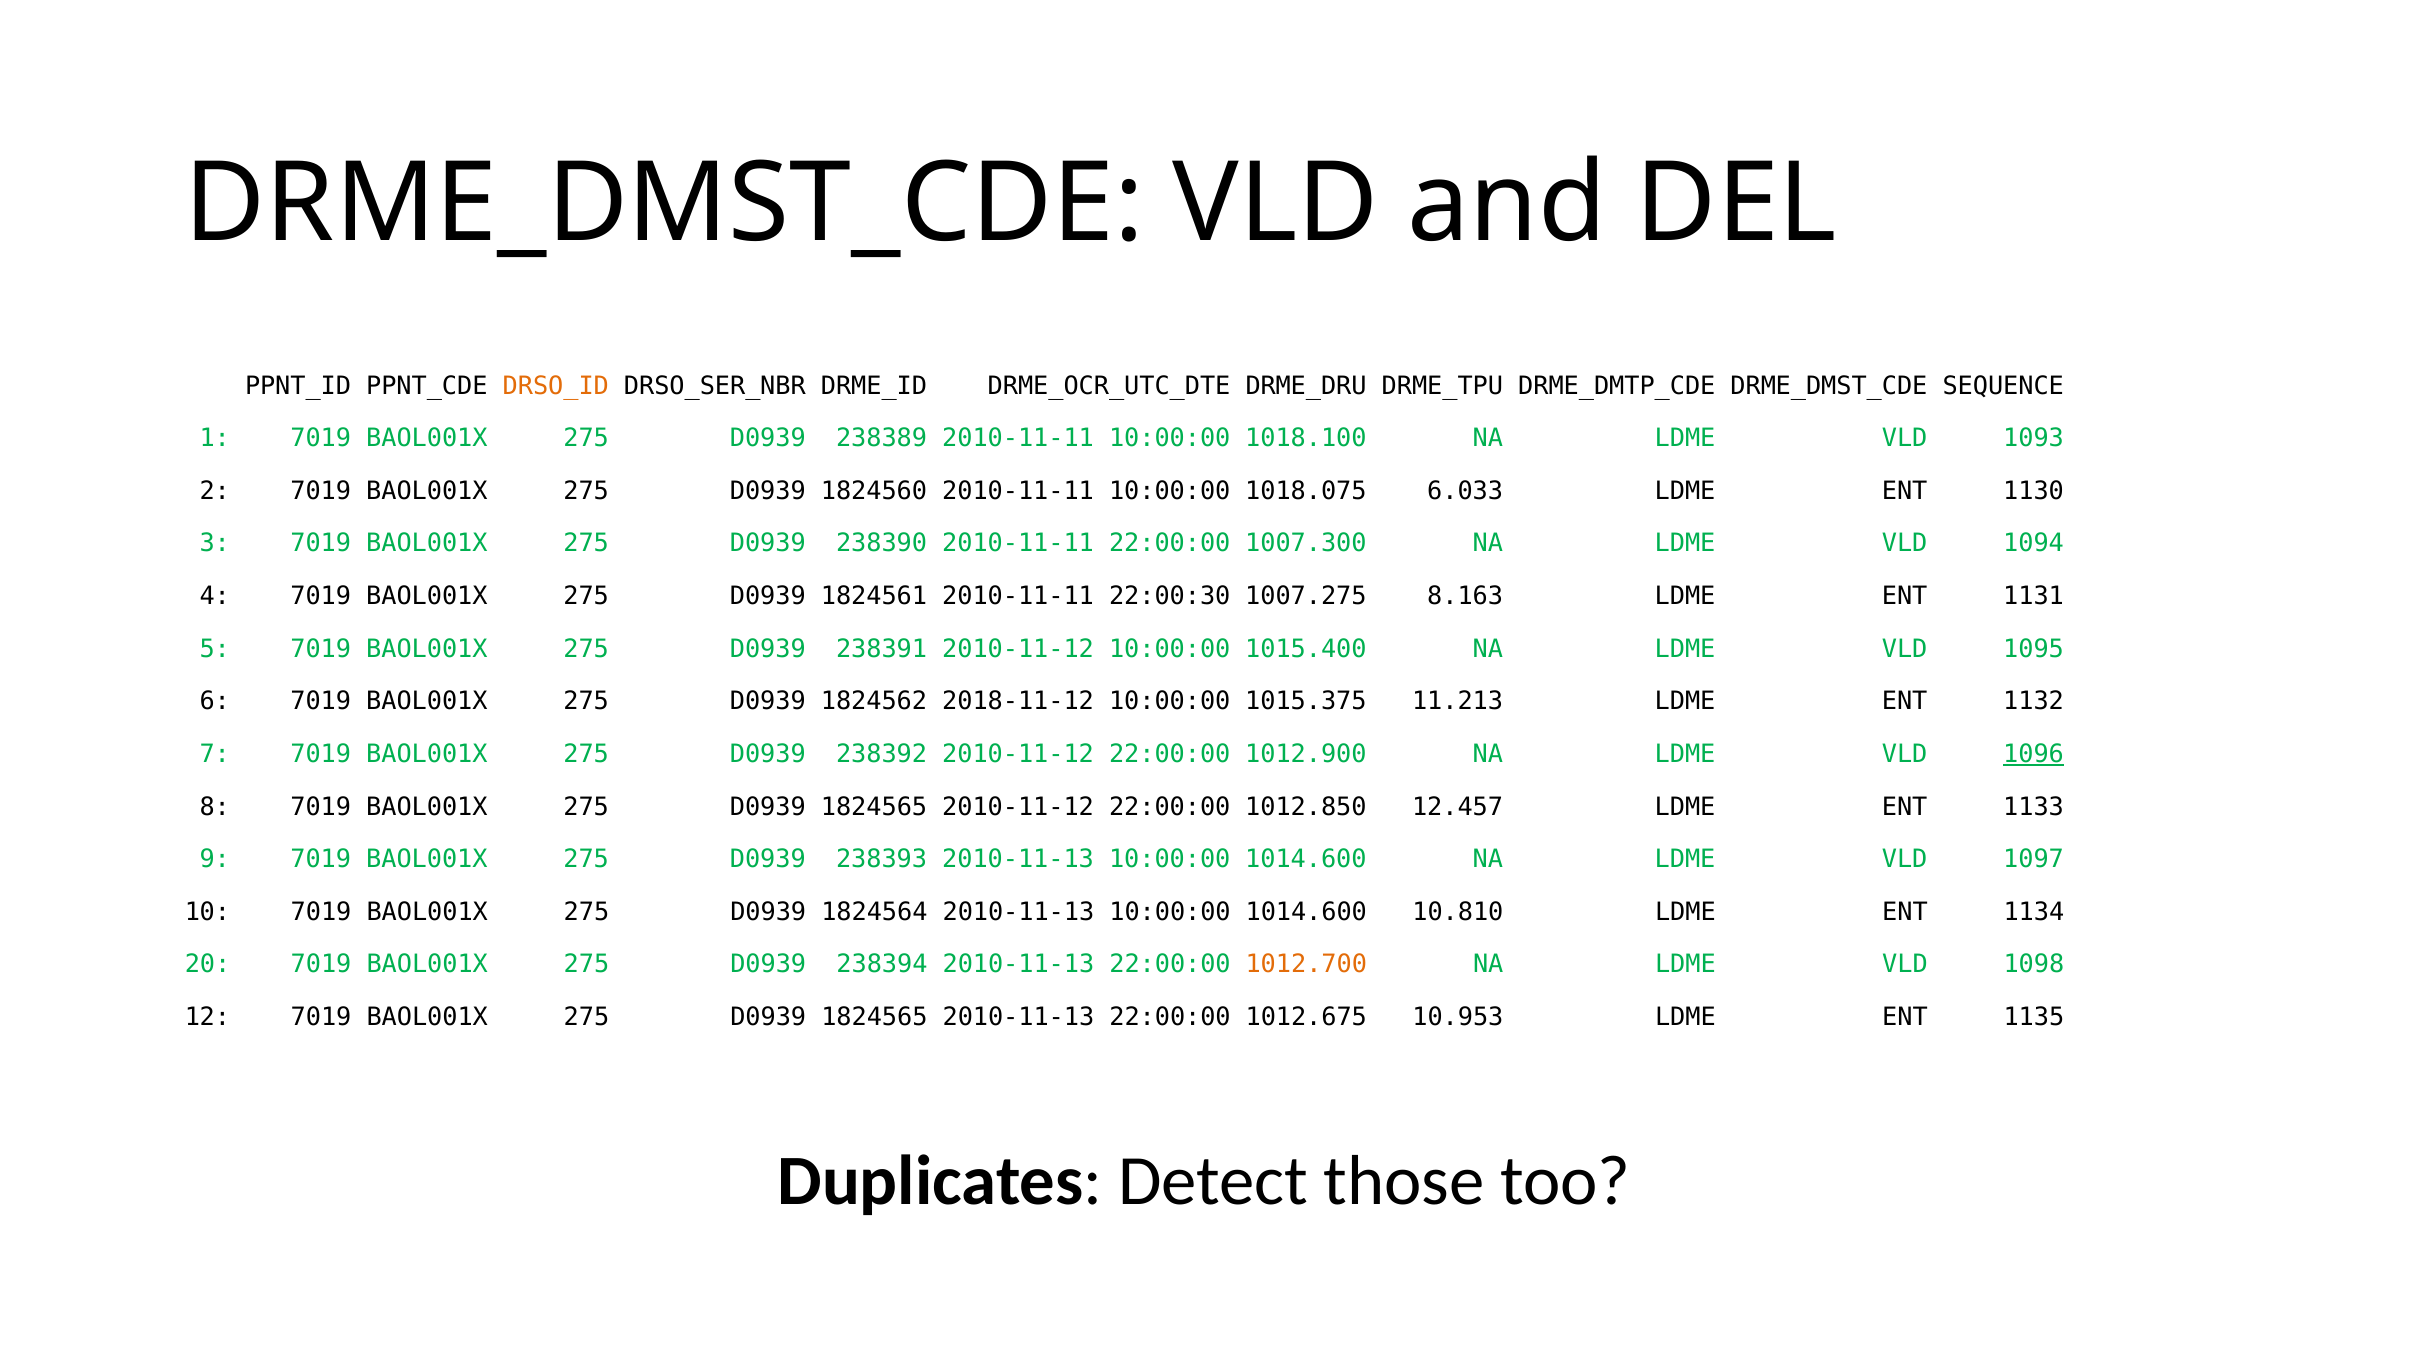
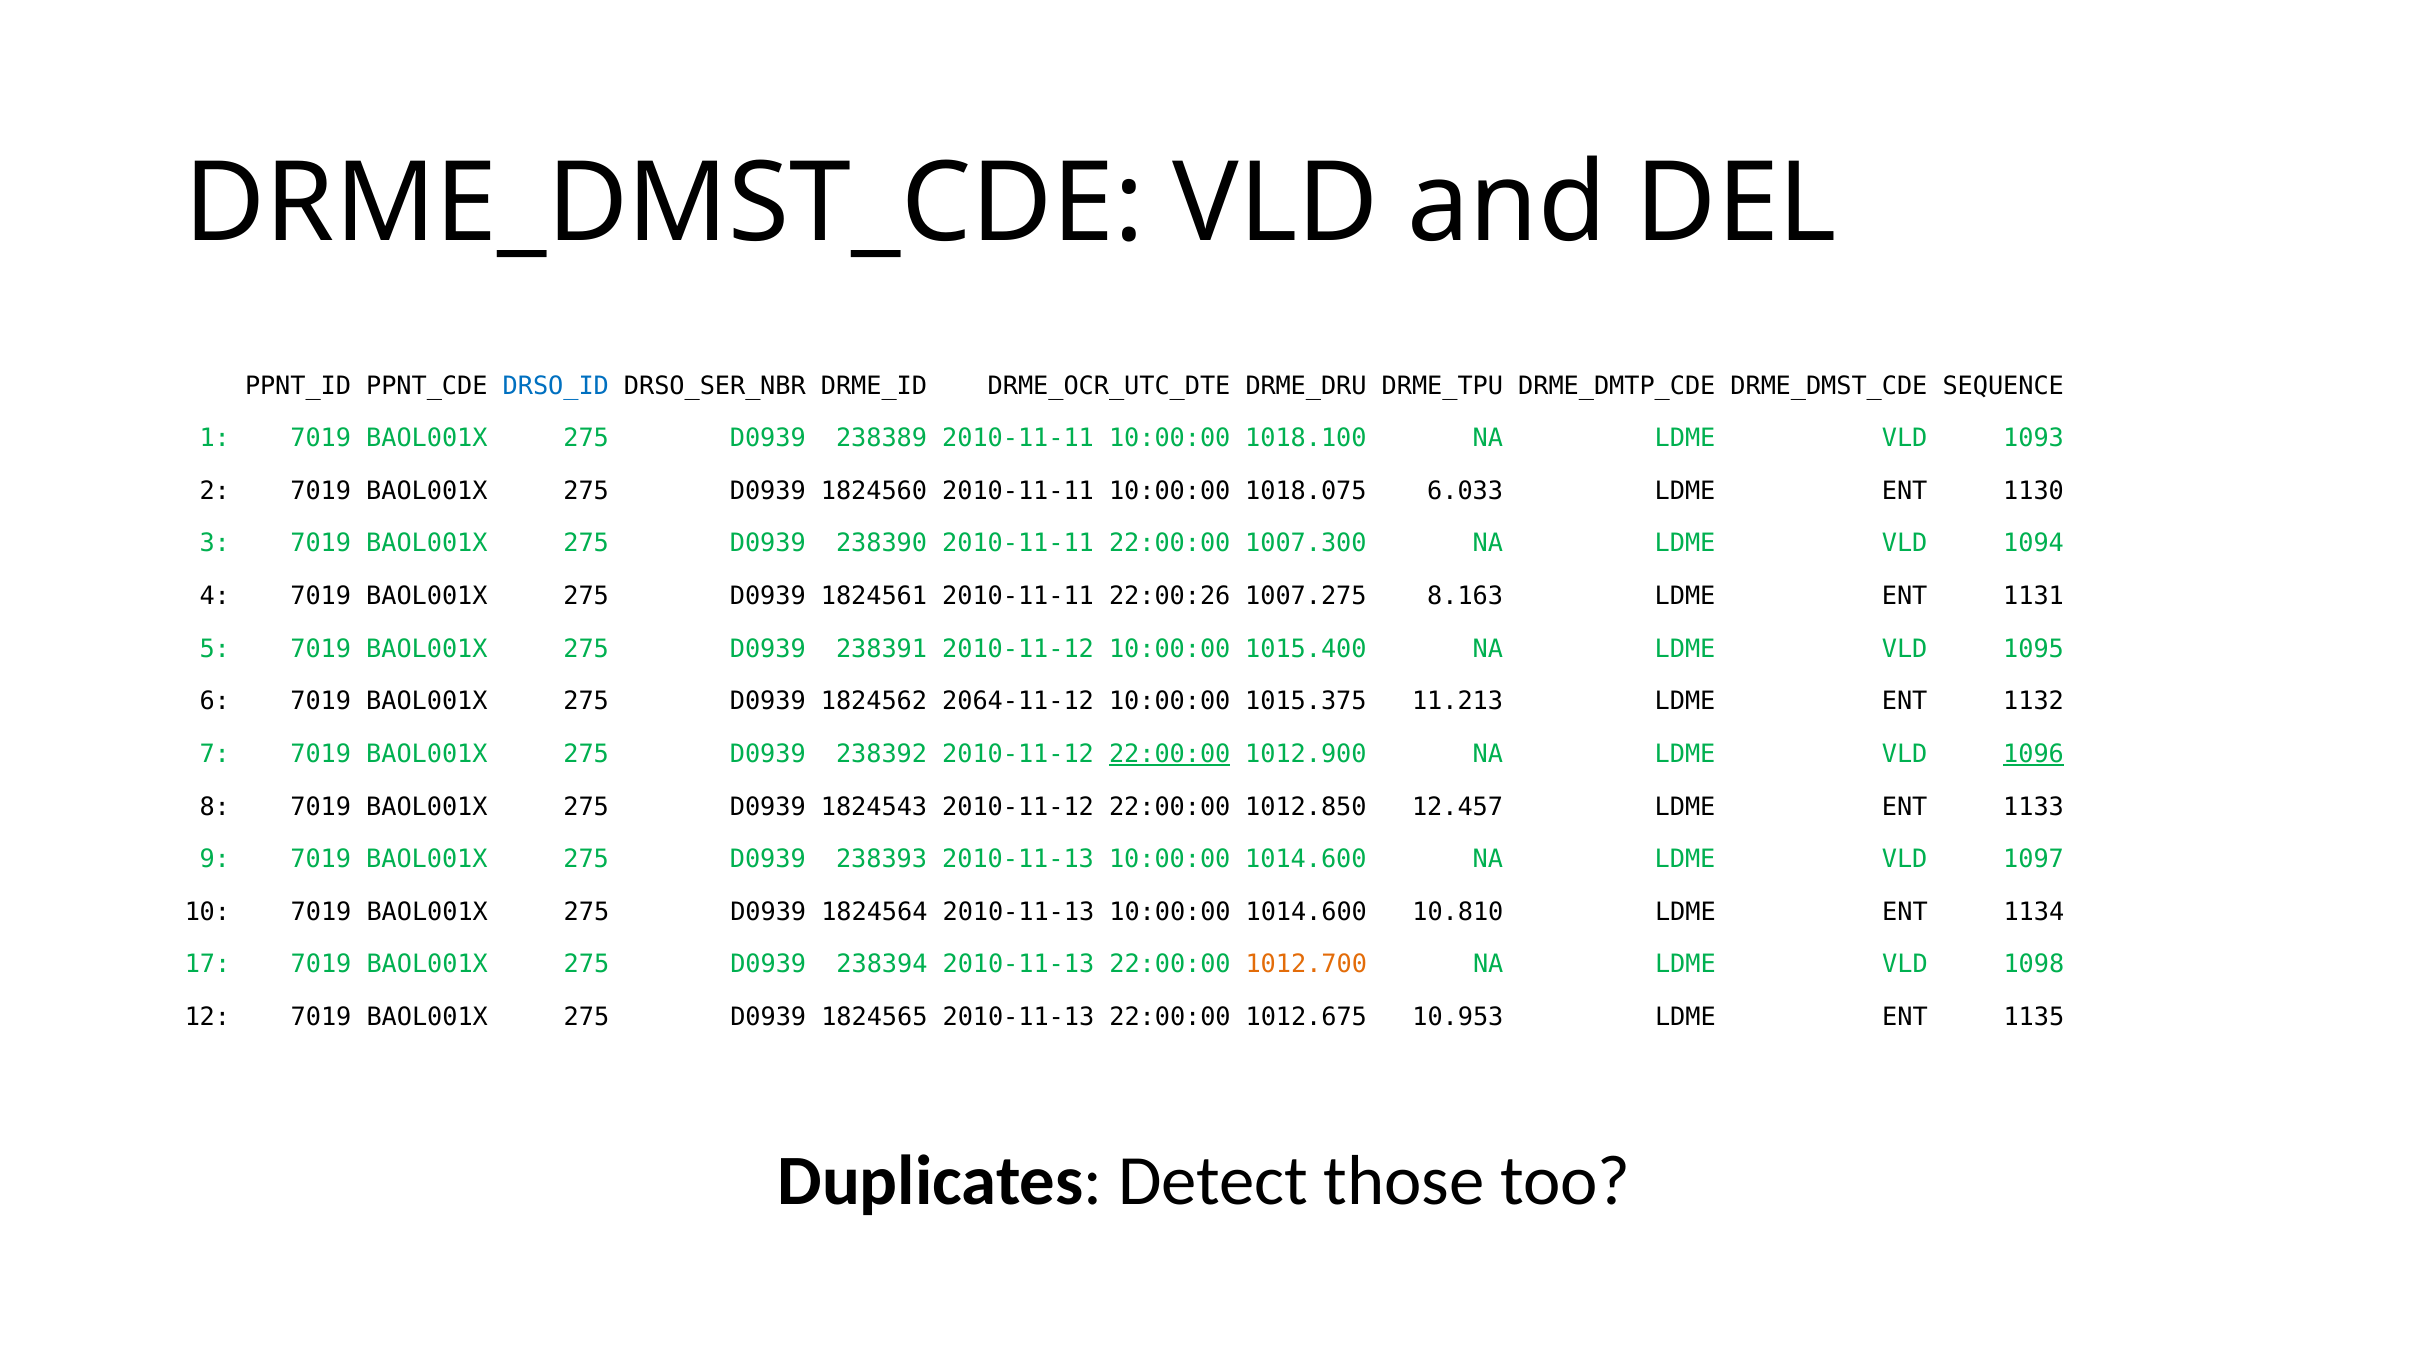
DRSO_ID colour: orange -> blue
22:00:30: 22:00:30 -> 22:00:26
2018-11-12: 2018-11-12 -> 2064-11-12
22:00:00 at (1170, 754) underline: none -> present
1824565 at (874, 807): 1824565 -> 1824543
20: 20 -> 17
